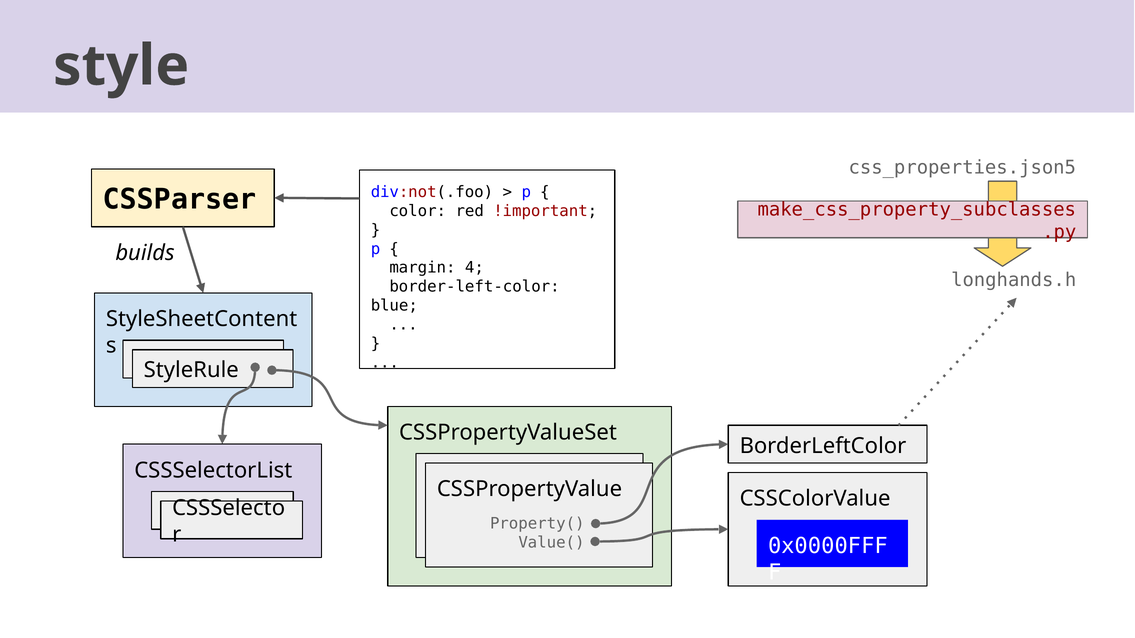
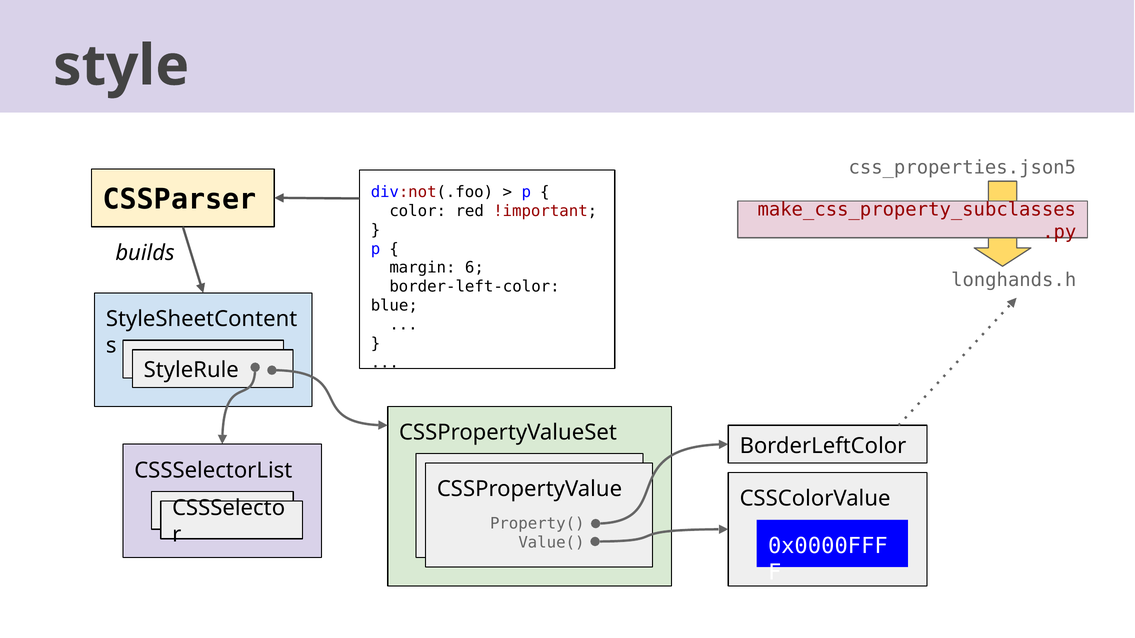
4: 4 -> 6
